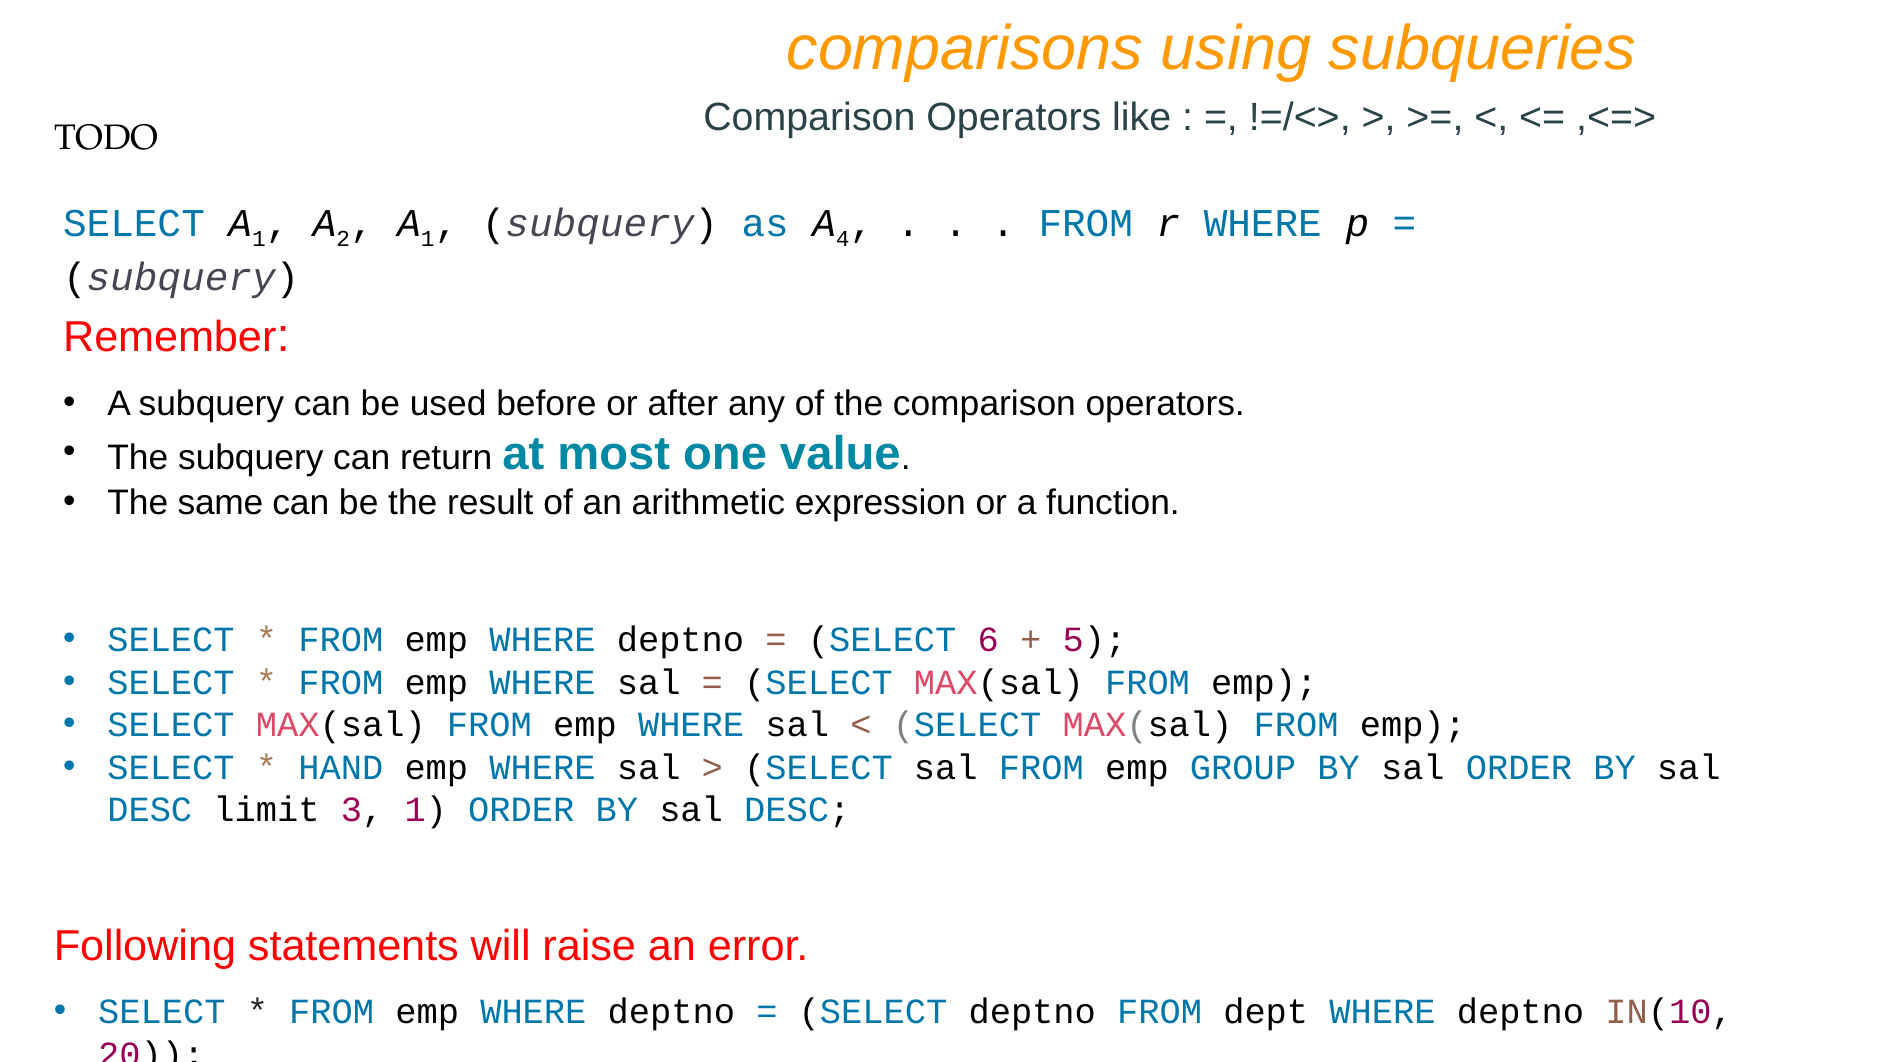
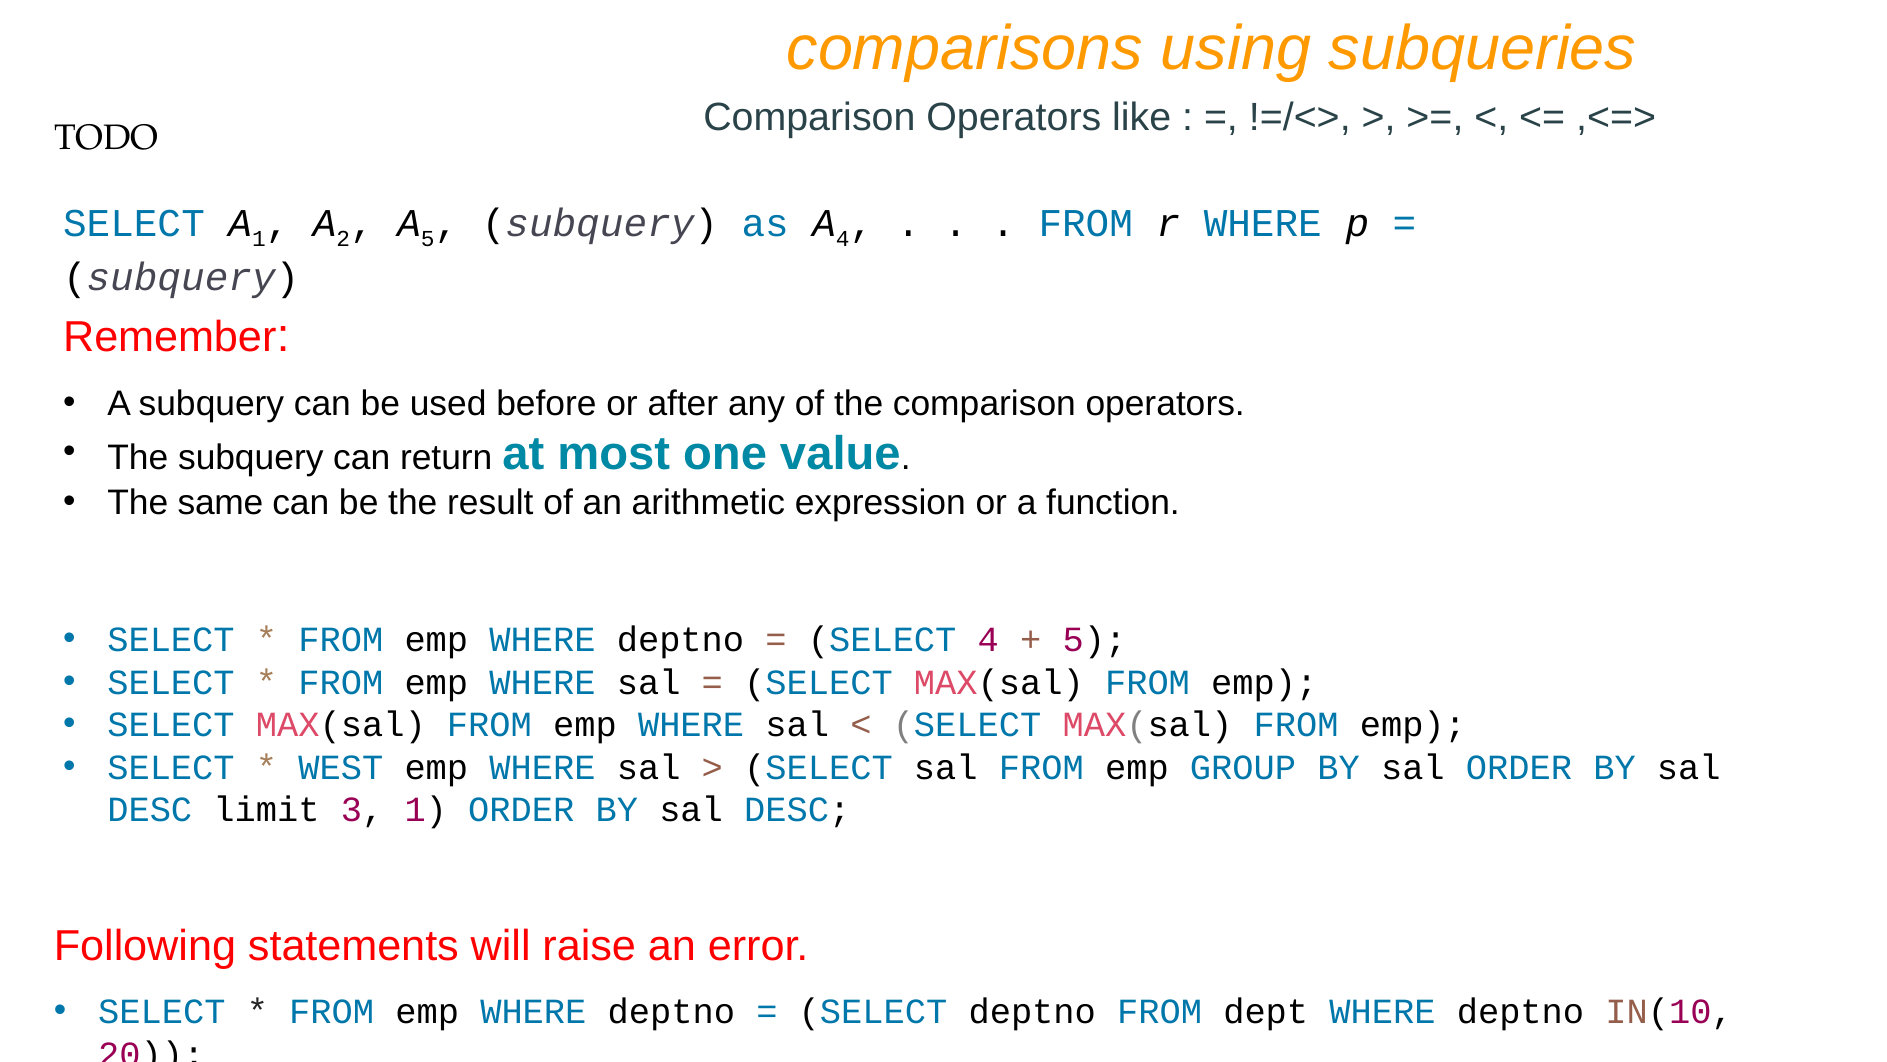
1 at (428, 239): 1 -> 5
SELECT 6: 6 -> 4
HAND: HAND -> WEST
